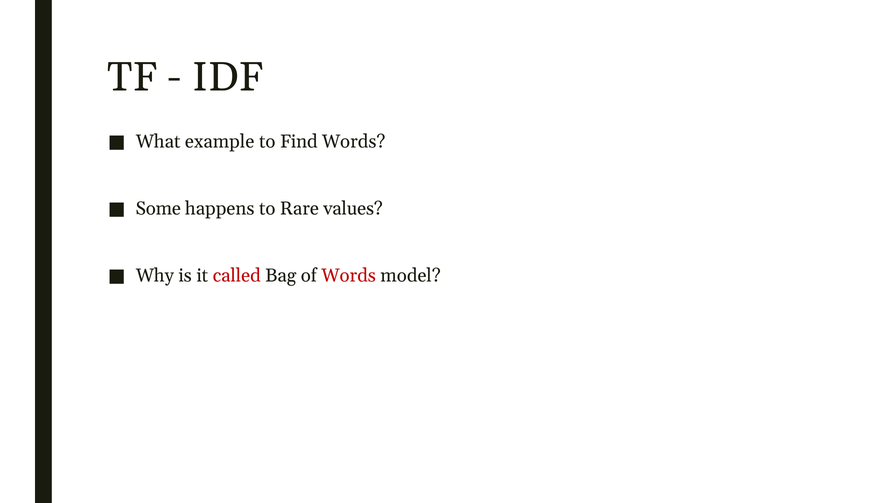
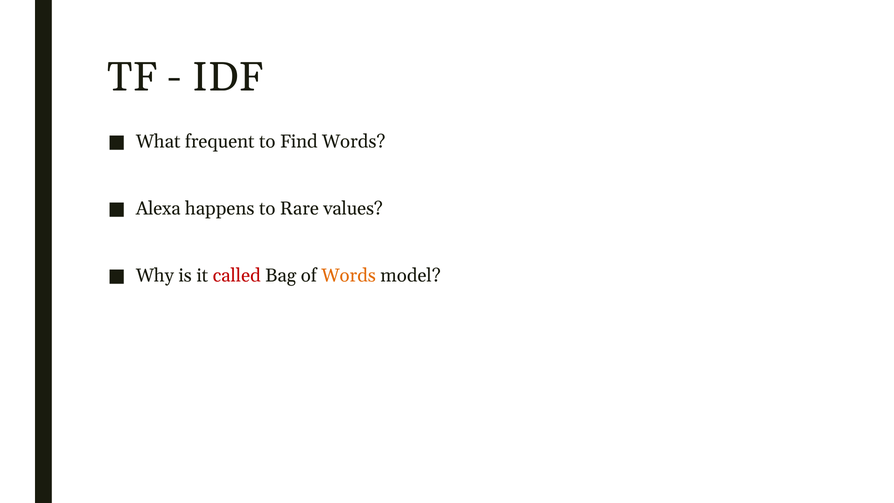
example: example -> frequent
Some: Some -> Alexa
Words at (349, 276) colour: red -> orange
